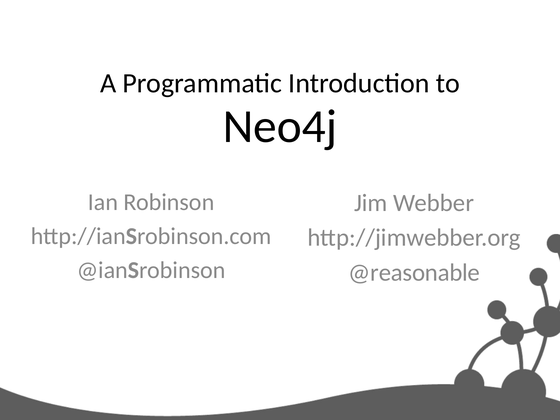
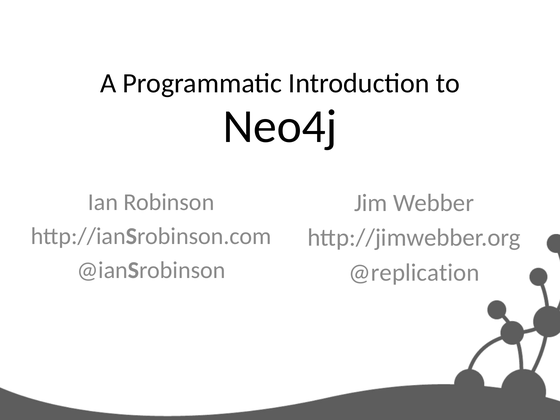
@reasonable: @reasonable -> @replication
